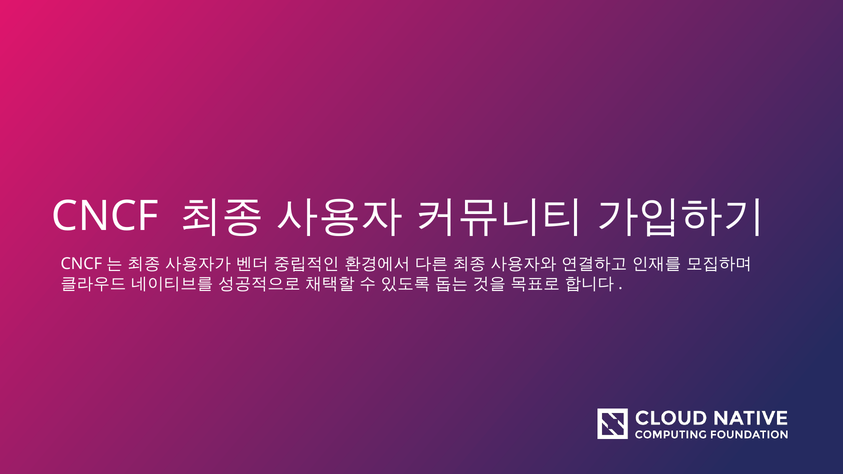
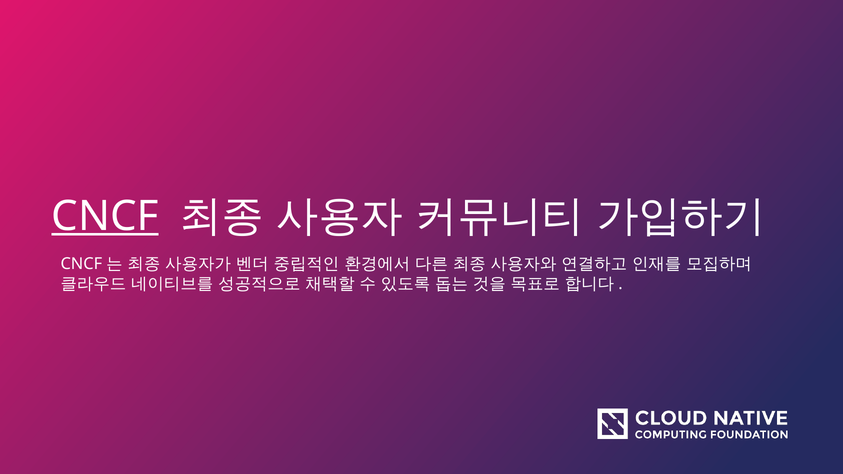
CNCF underline: none -> present
